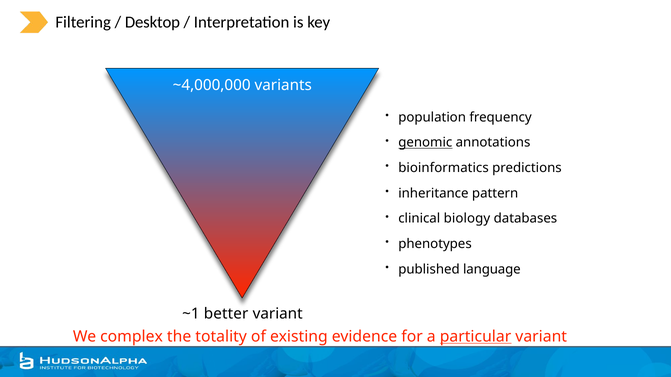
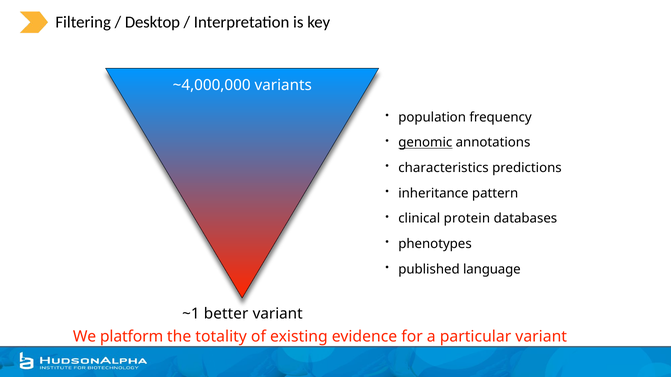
bioinformatics: bioinformatics -> characteristics
biology: biology -> protein
complex: complex -> platform
particular underline: present -> none
